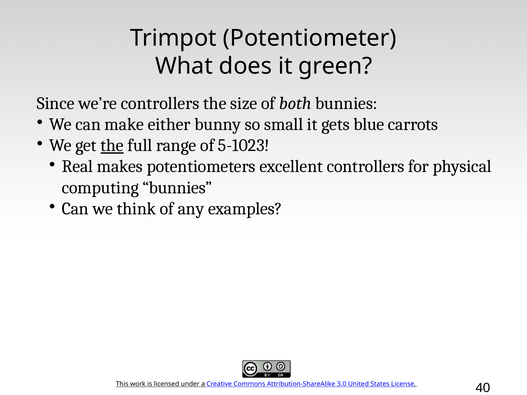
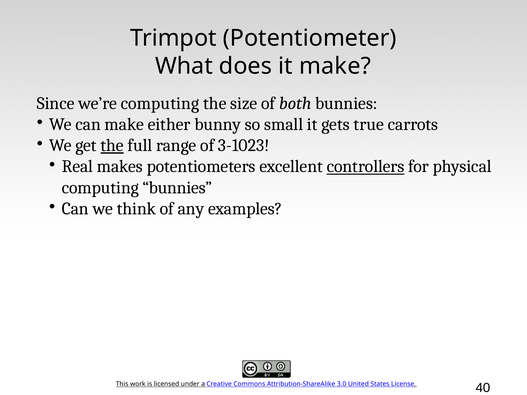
it green: green -> make
we’re controllers: controllers -> computing
blue: blue -> true
5-1023: 5-1023 -> 3-1023
controllers at (366, 167) underline: none -> present
